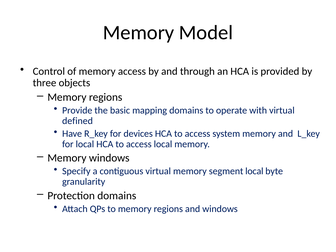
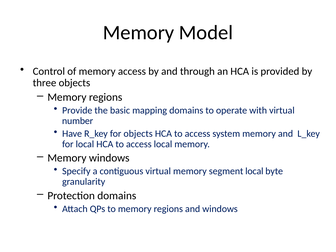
defined: defined -> number
for devices: devices -> objects
